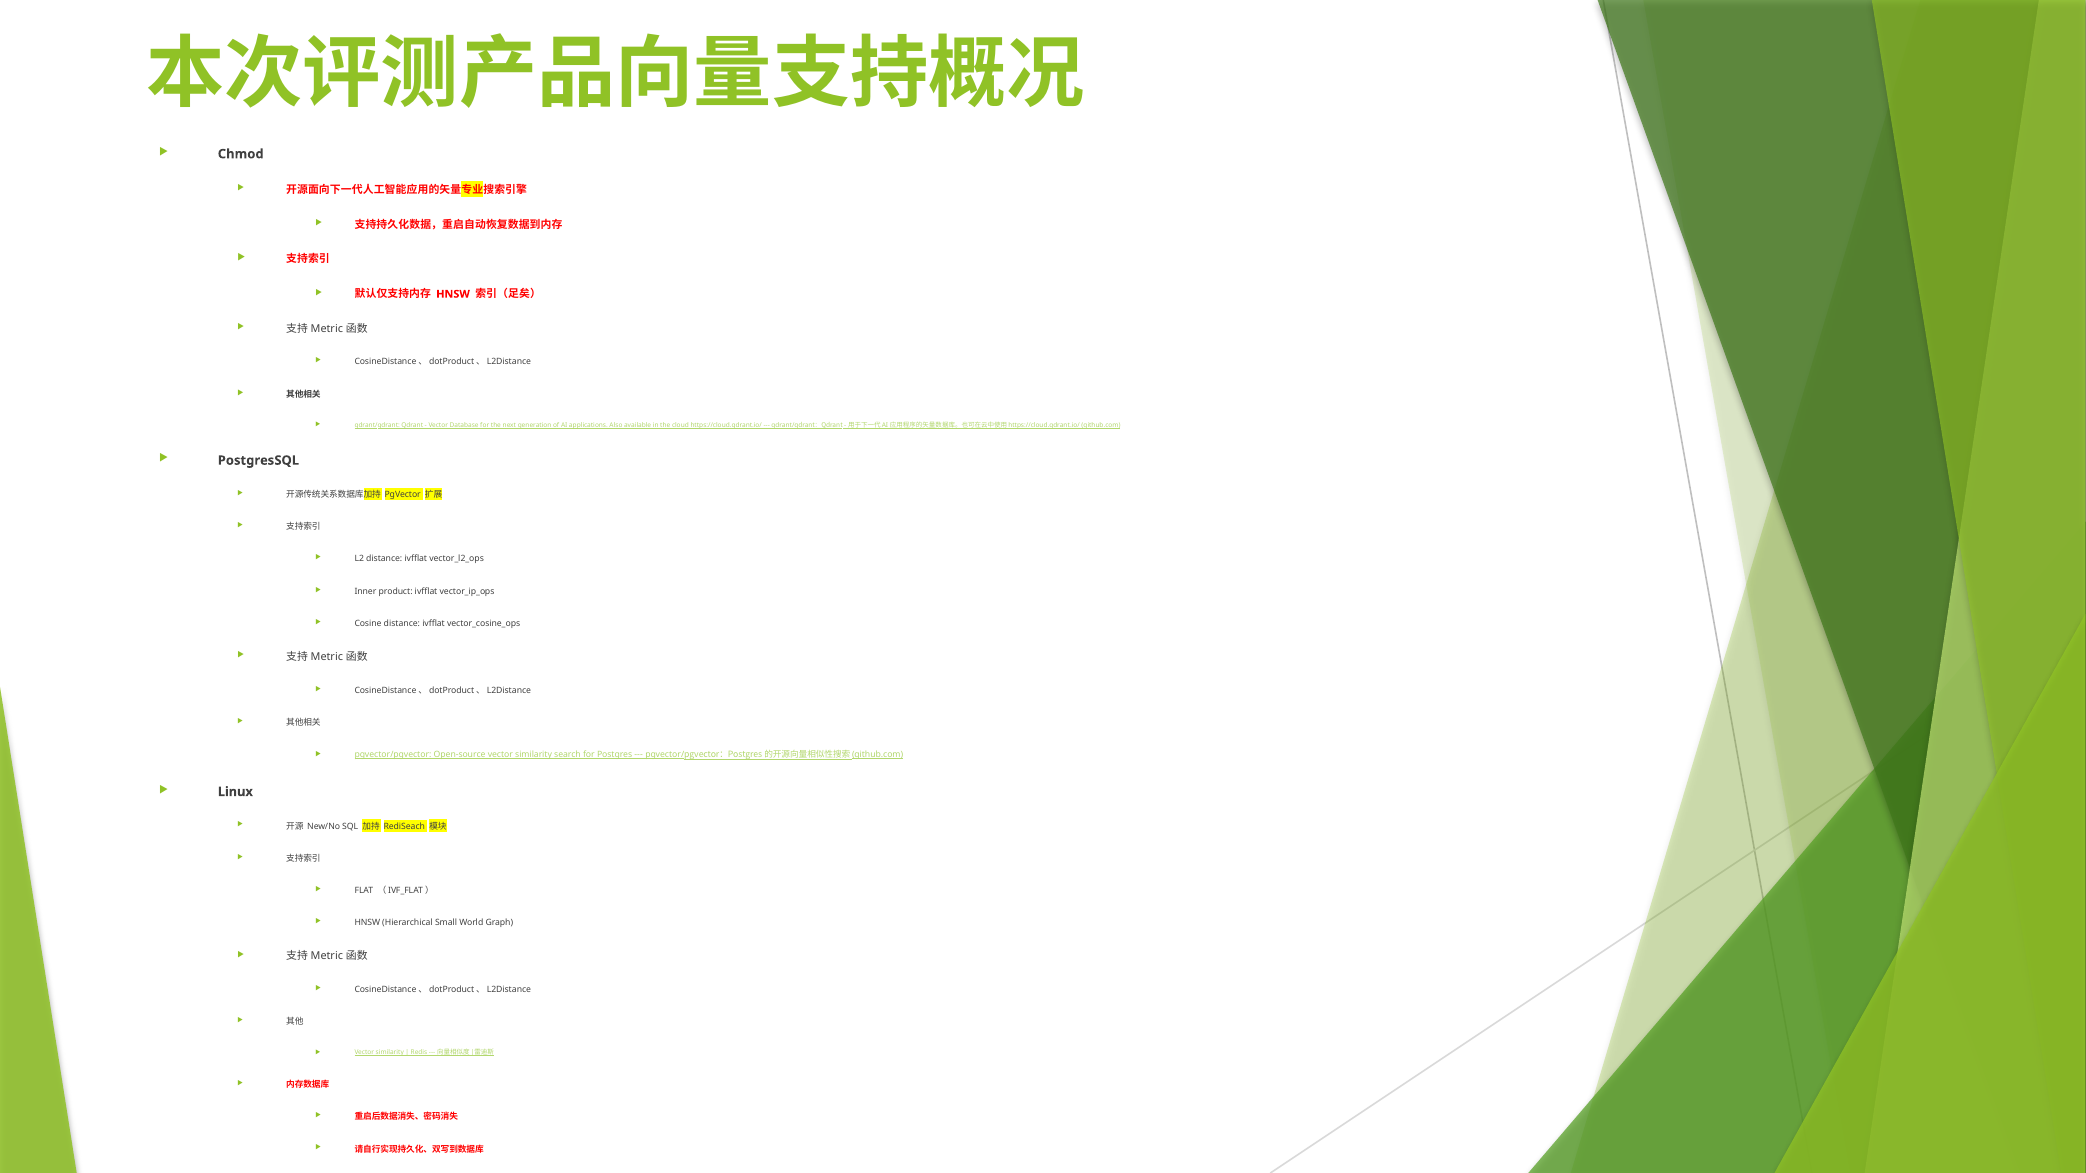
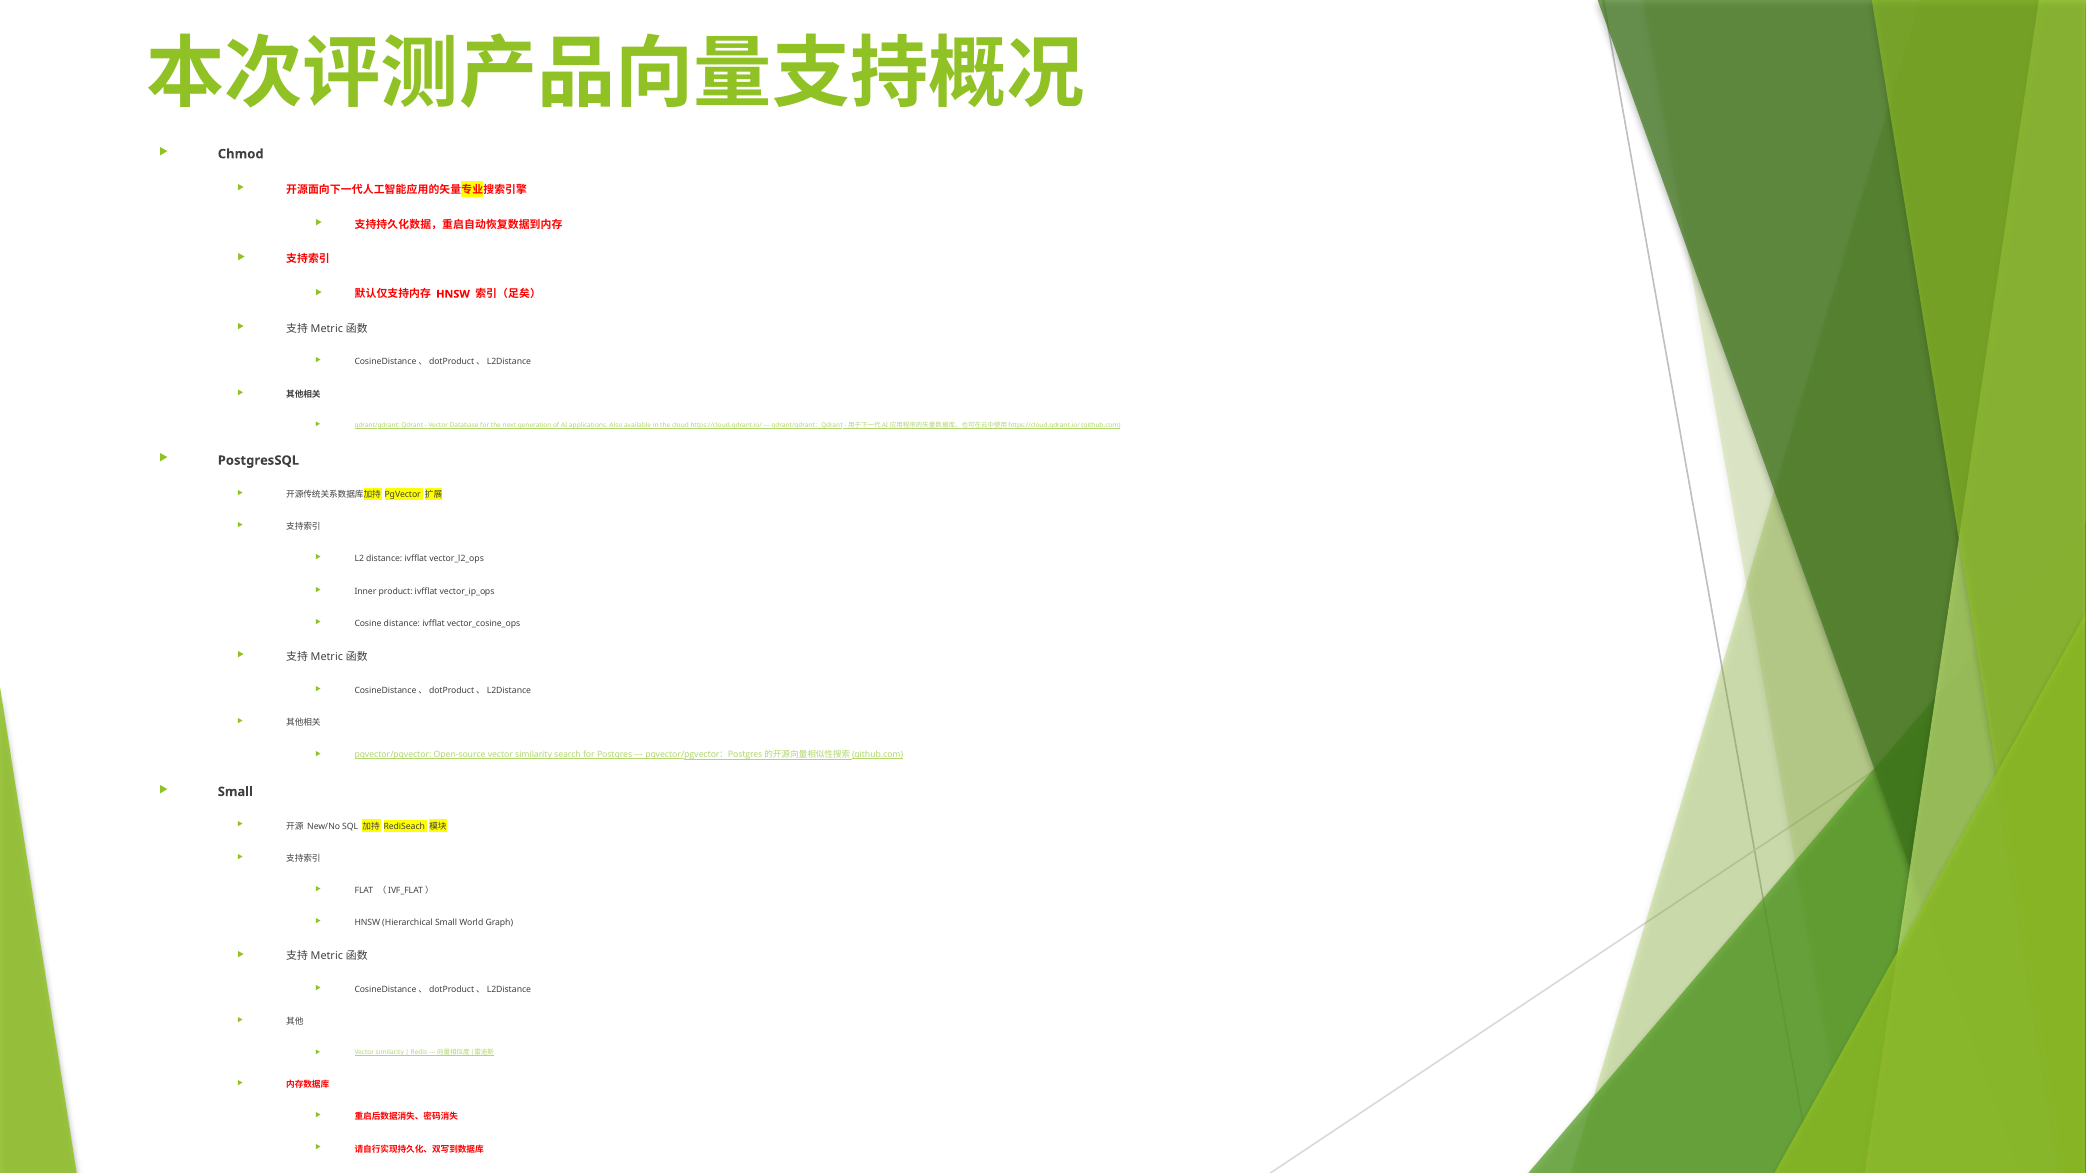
Linux at (235, 792): Linux -> Small
